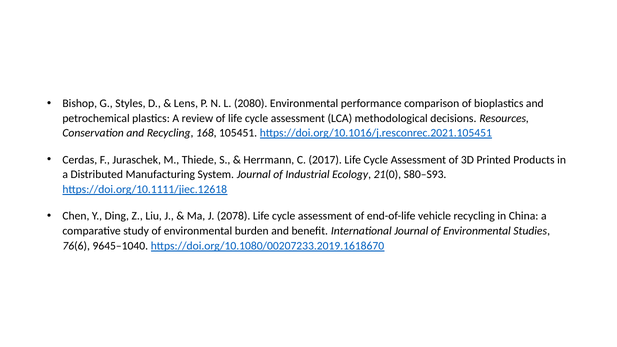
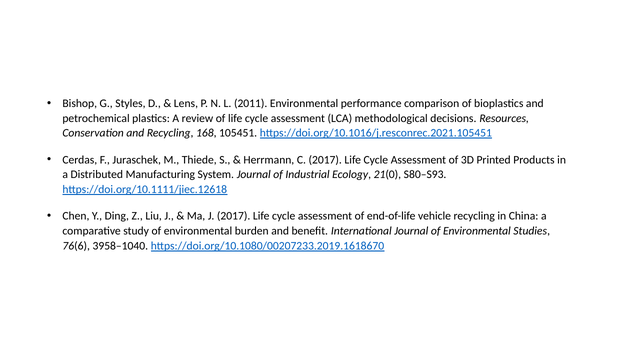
2080: 2080 -> 2011
J 2078: 2078 -> 2017
9645–1040: 9645–1040 -> 3958–1040
